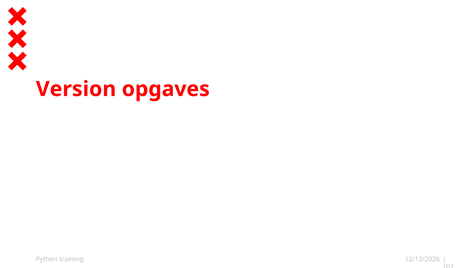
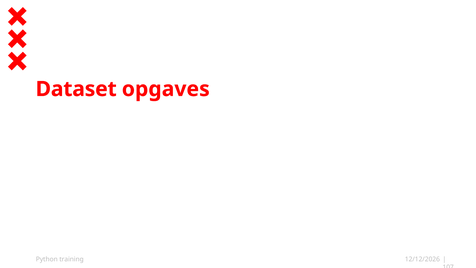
Version: Version -> Dataset
